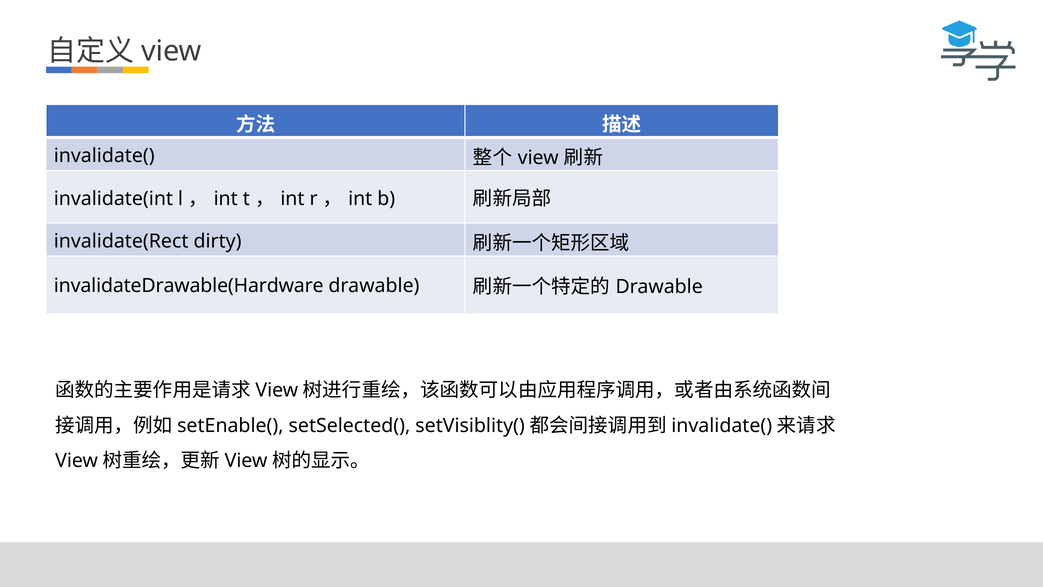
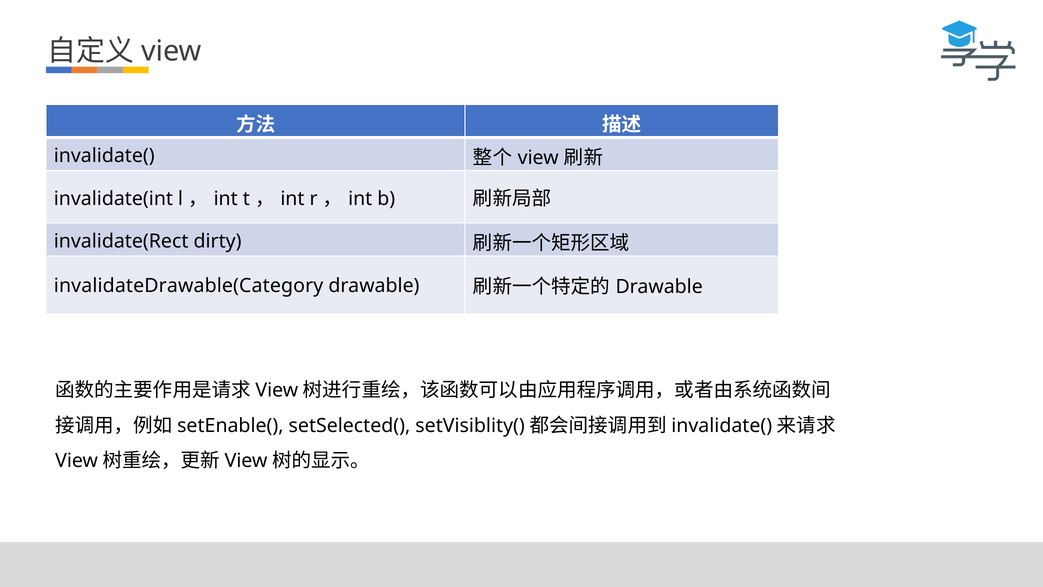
invalidateDrawable(Hardware: invalidateDrawable(Hardware -> invalidateDrawable(Category
